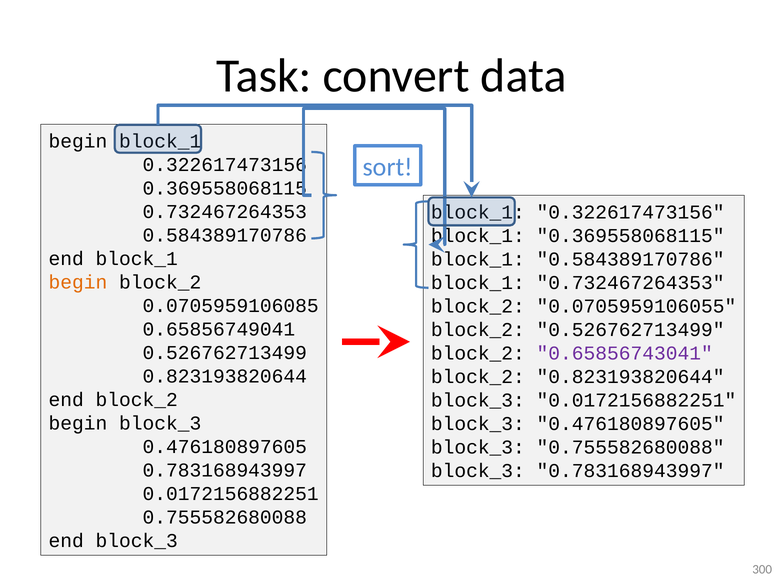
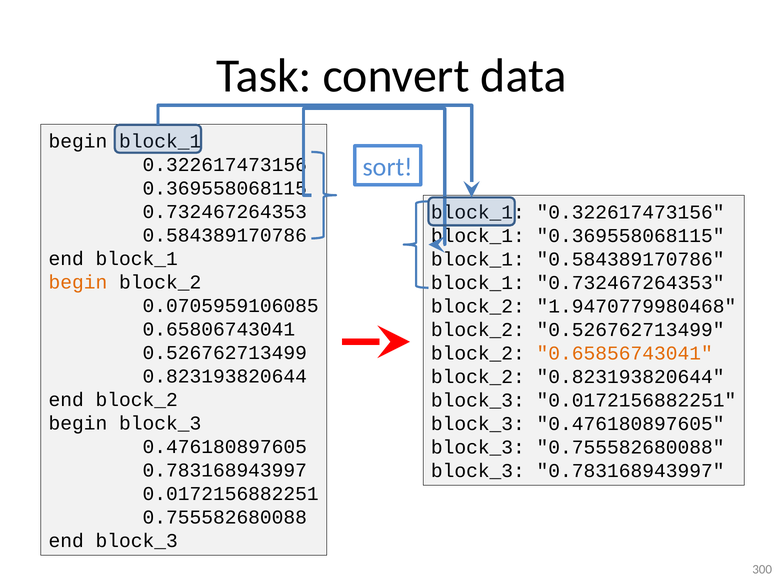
0.0705959106055: 0.0705959106055 -> 1.9470779980468
0.65856749041: 0.65856749041 -> 0.65806743041
0.65856743041 colour: purple -> orange
